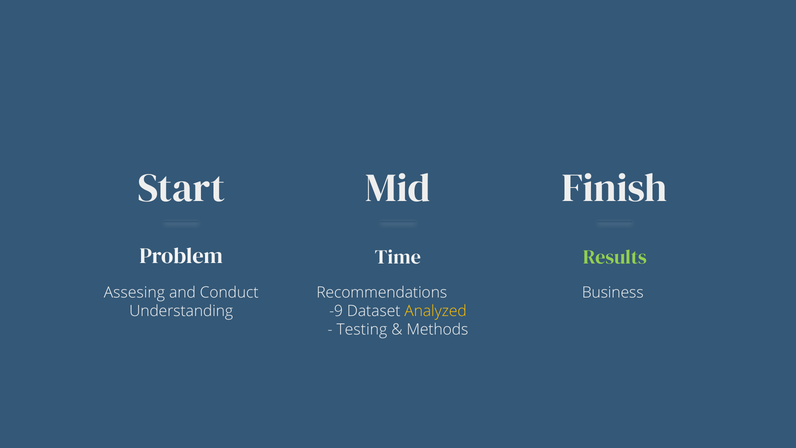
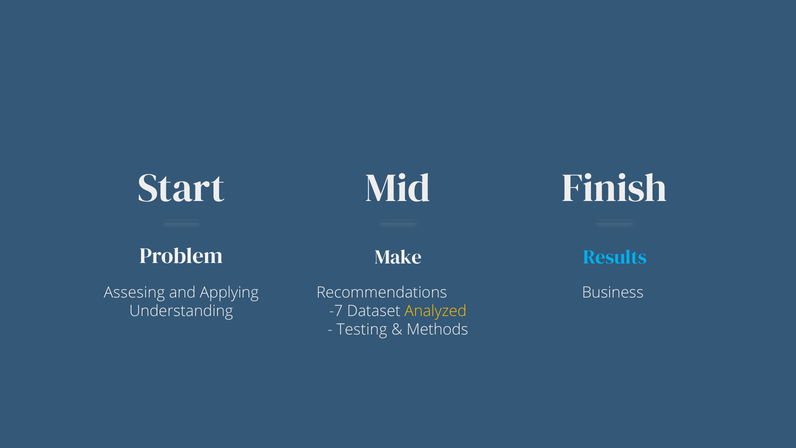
Time: Time -> Make
Results colour: light green -> light blue
Conduct: Conduct -> Applying
-9: -9 -> -7
